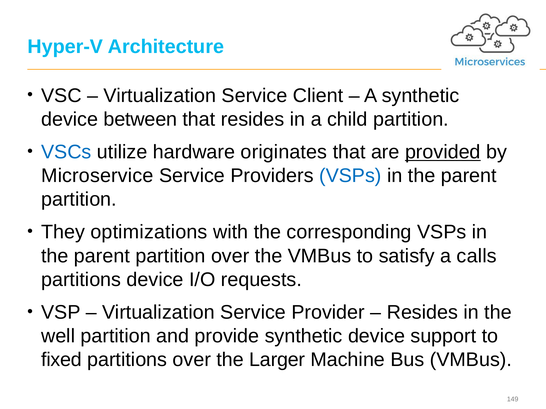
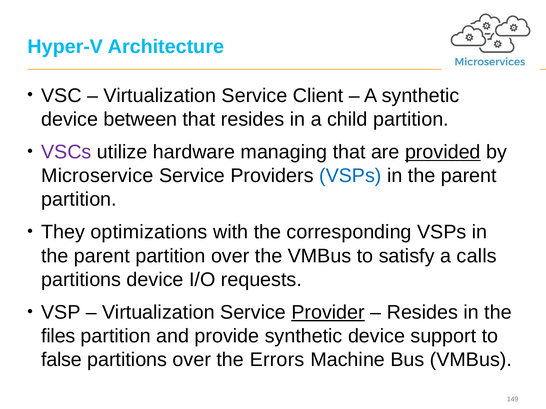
VSCs colour: blue -> purple
originates: originates -> managing
Provider underline: none -> present
well: well -> files
fixed: fixed -> false
Larger: Larger -> Errors
